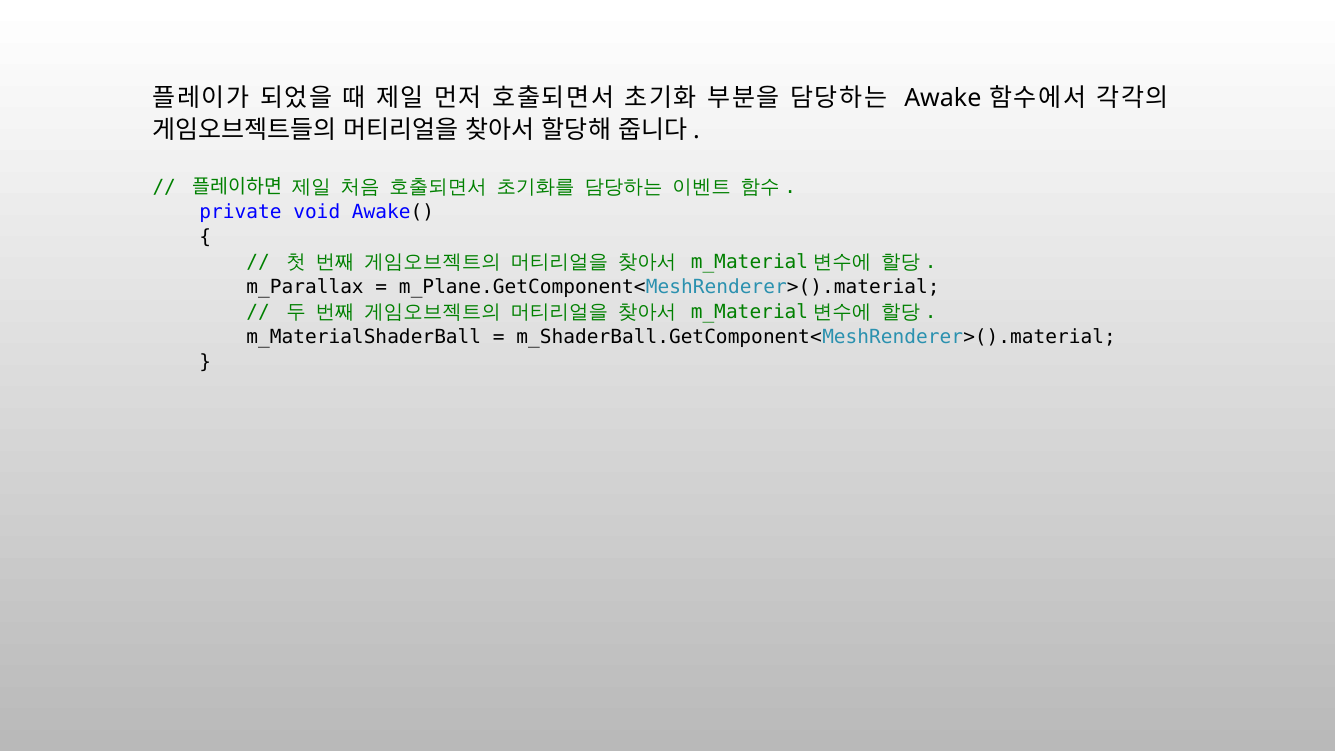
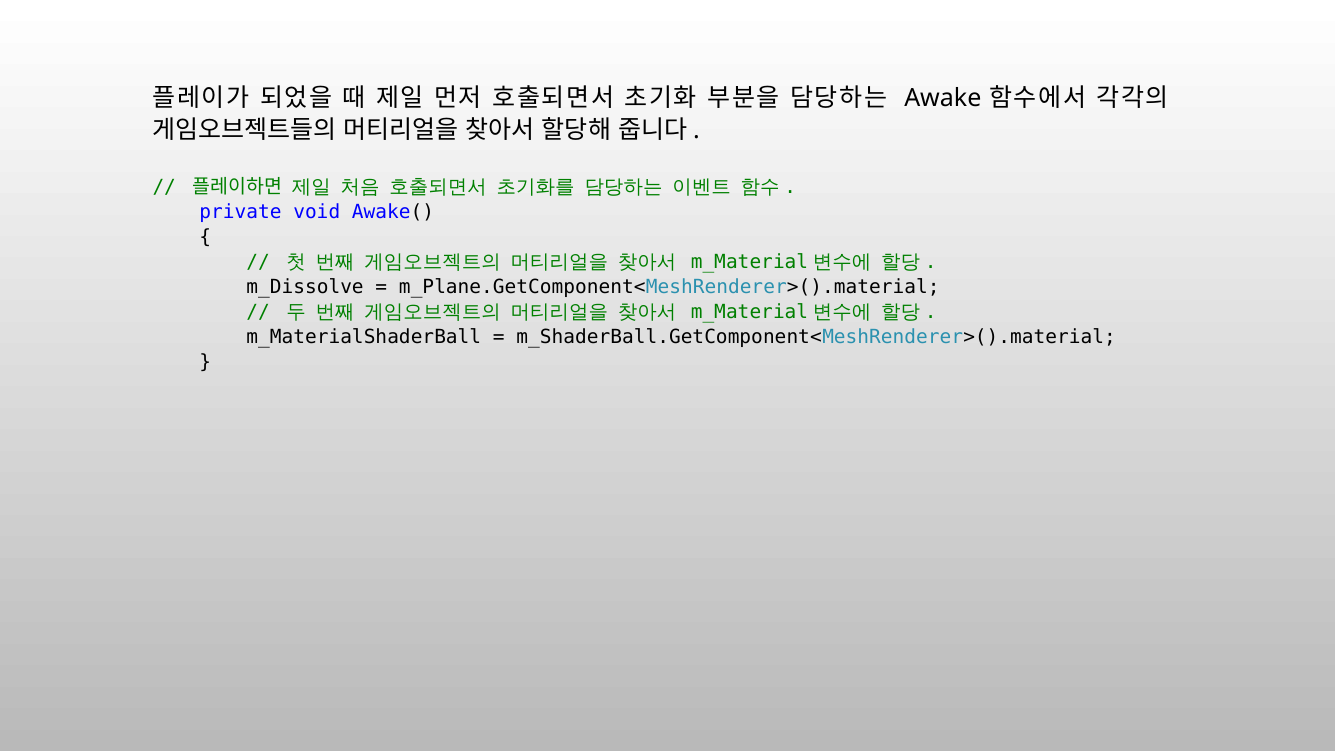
m_Parallax: m_Parallax -> m_Dissolve
